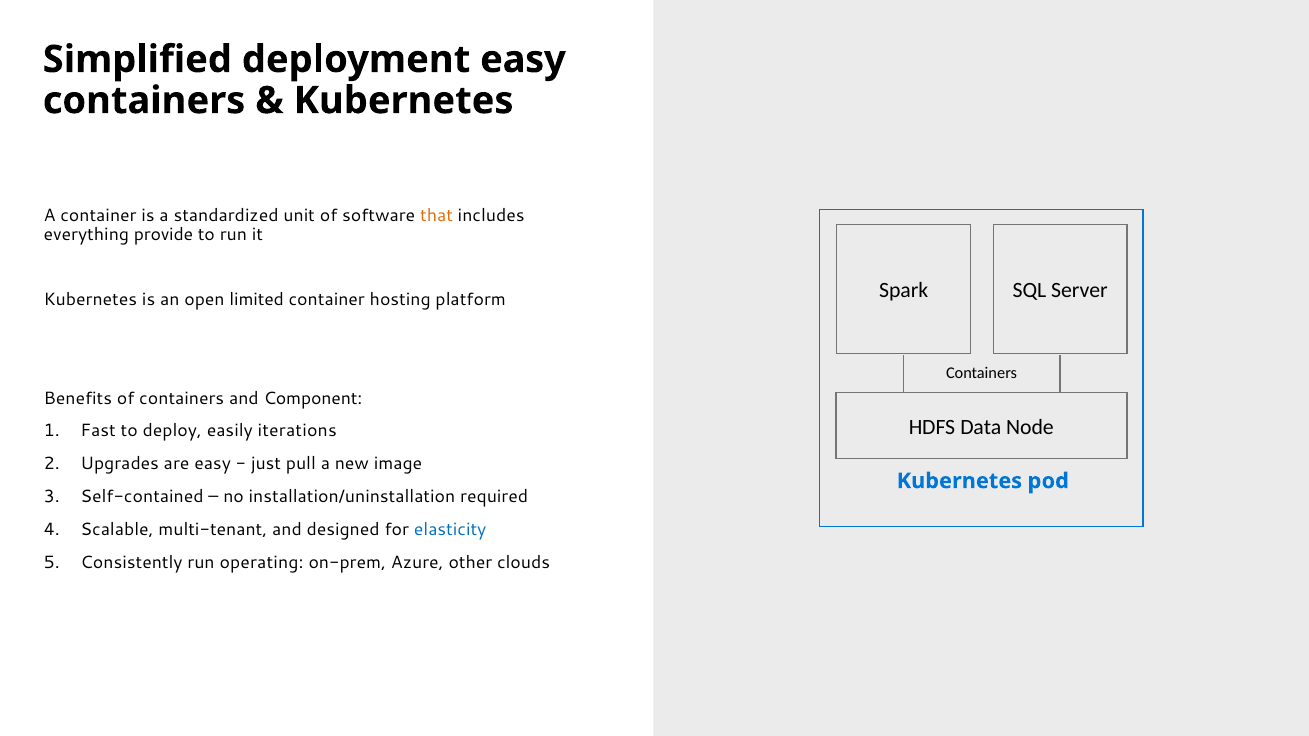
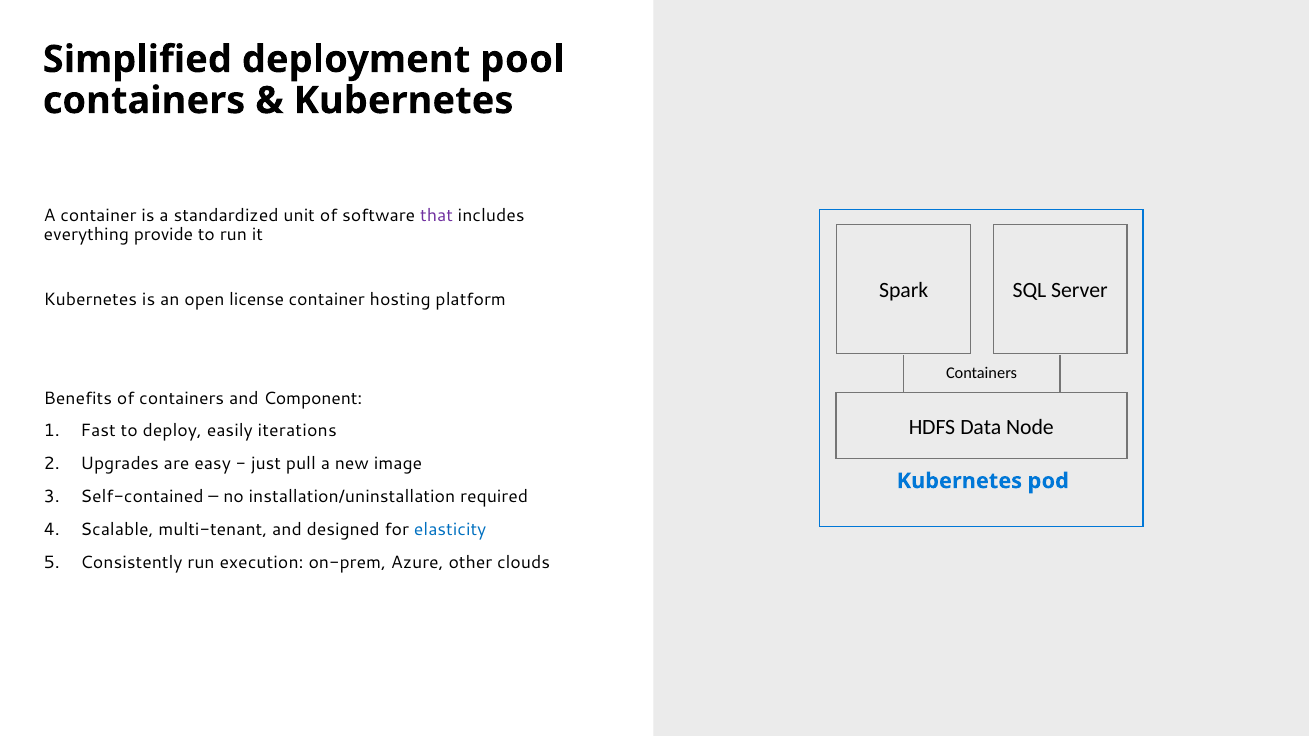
deployment easy: easy -> pool
that colour: orange -> purple
limited: limited -> license
operating: operating -> execution
